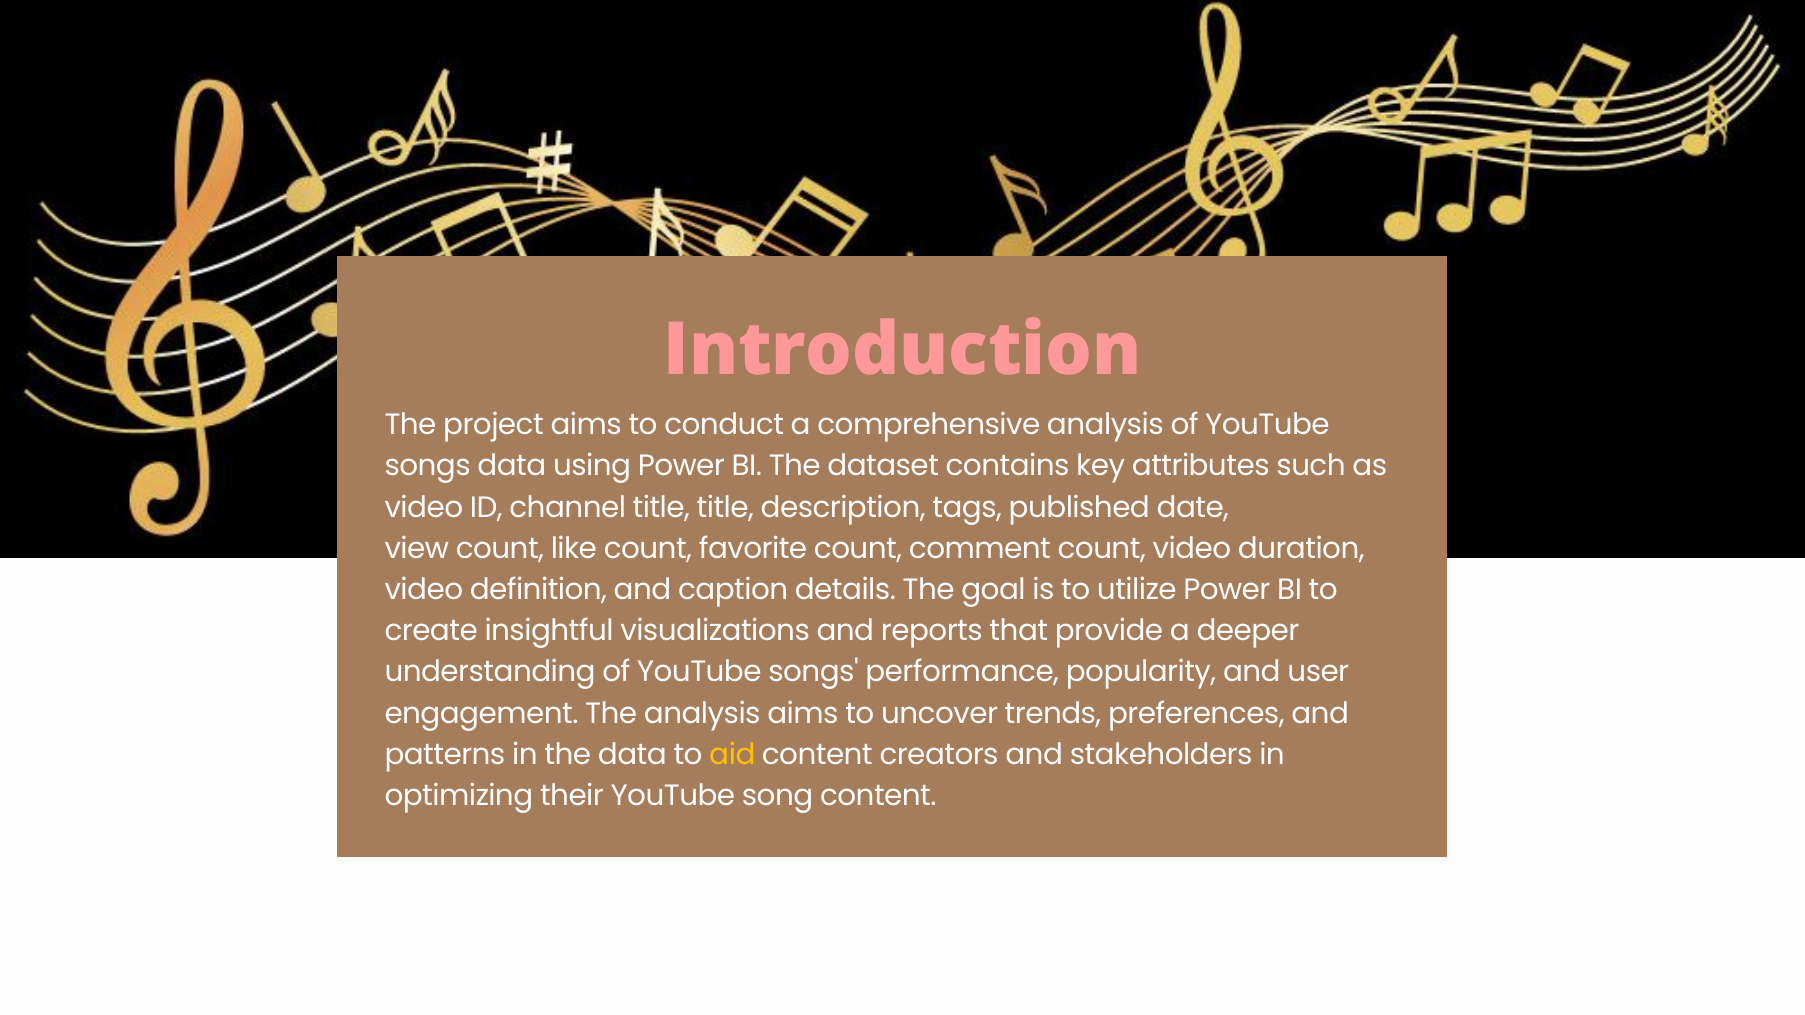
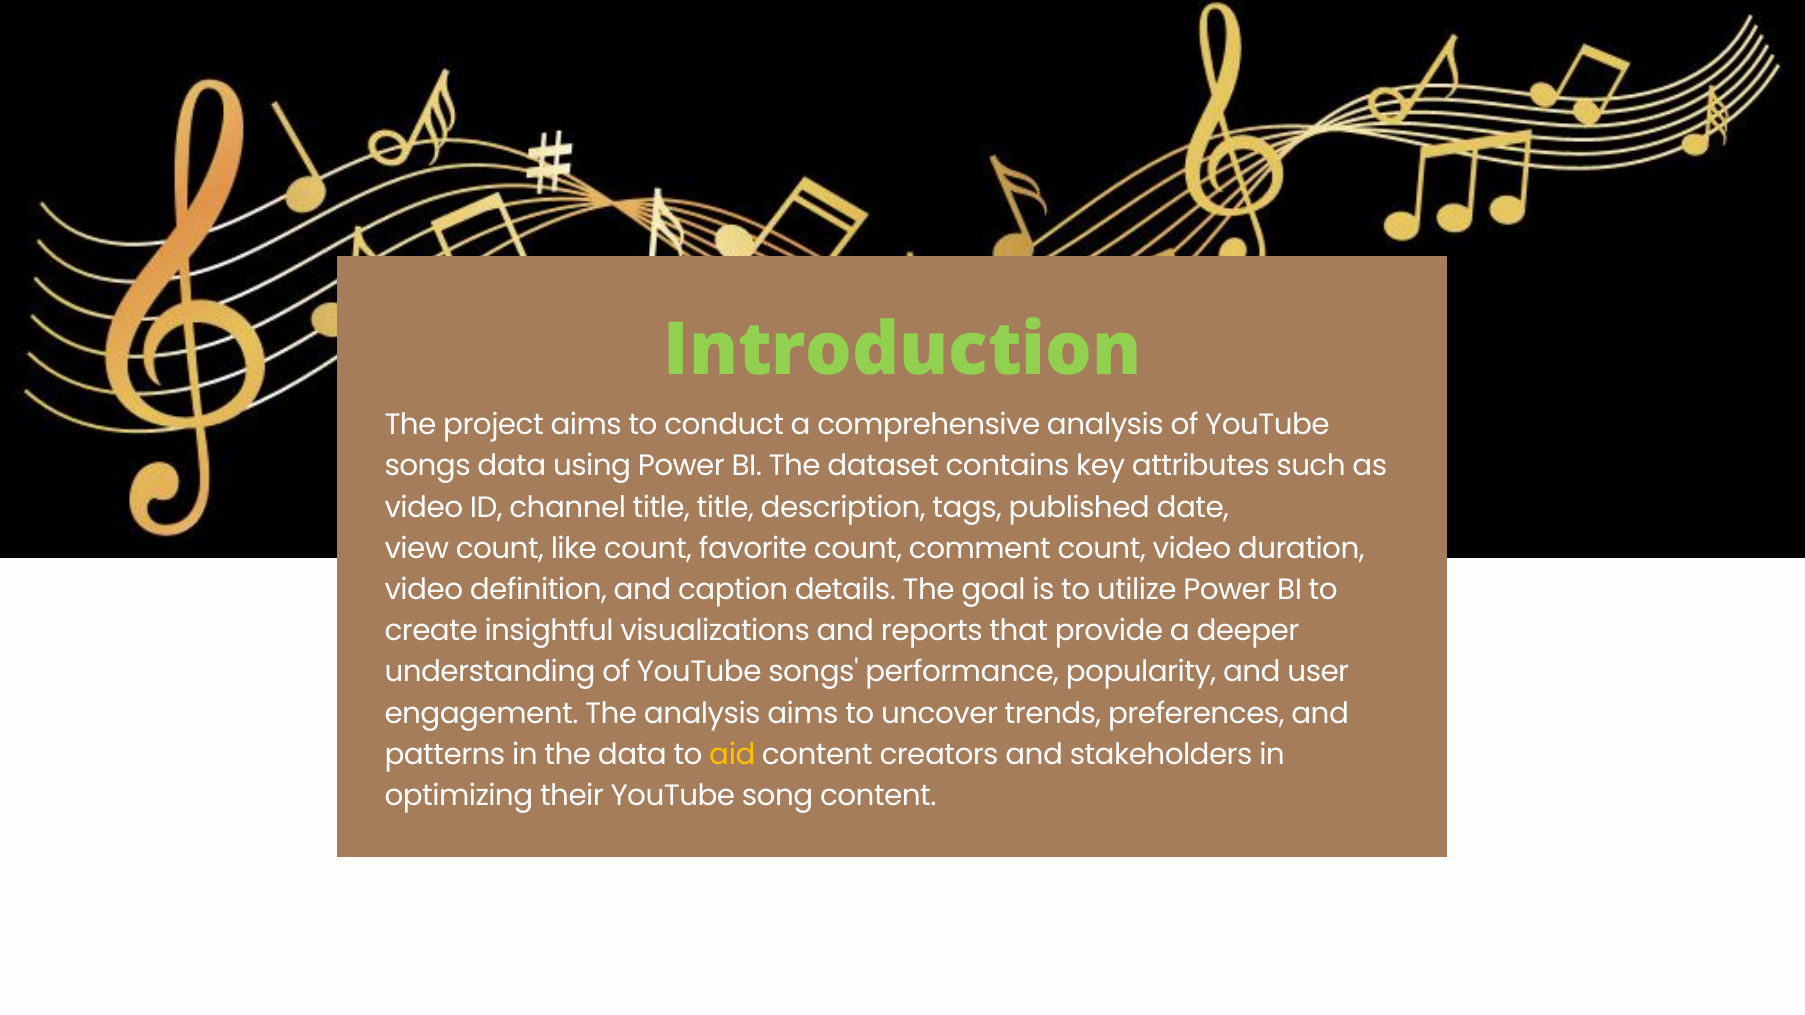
Introduction colour: pink -> light green
